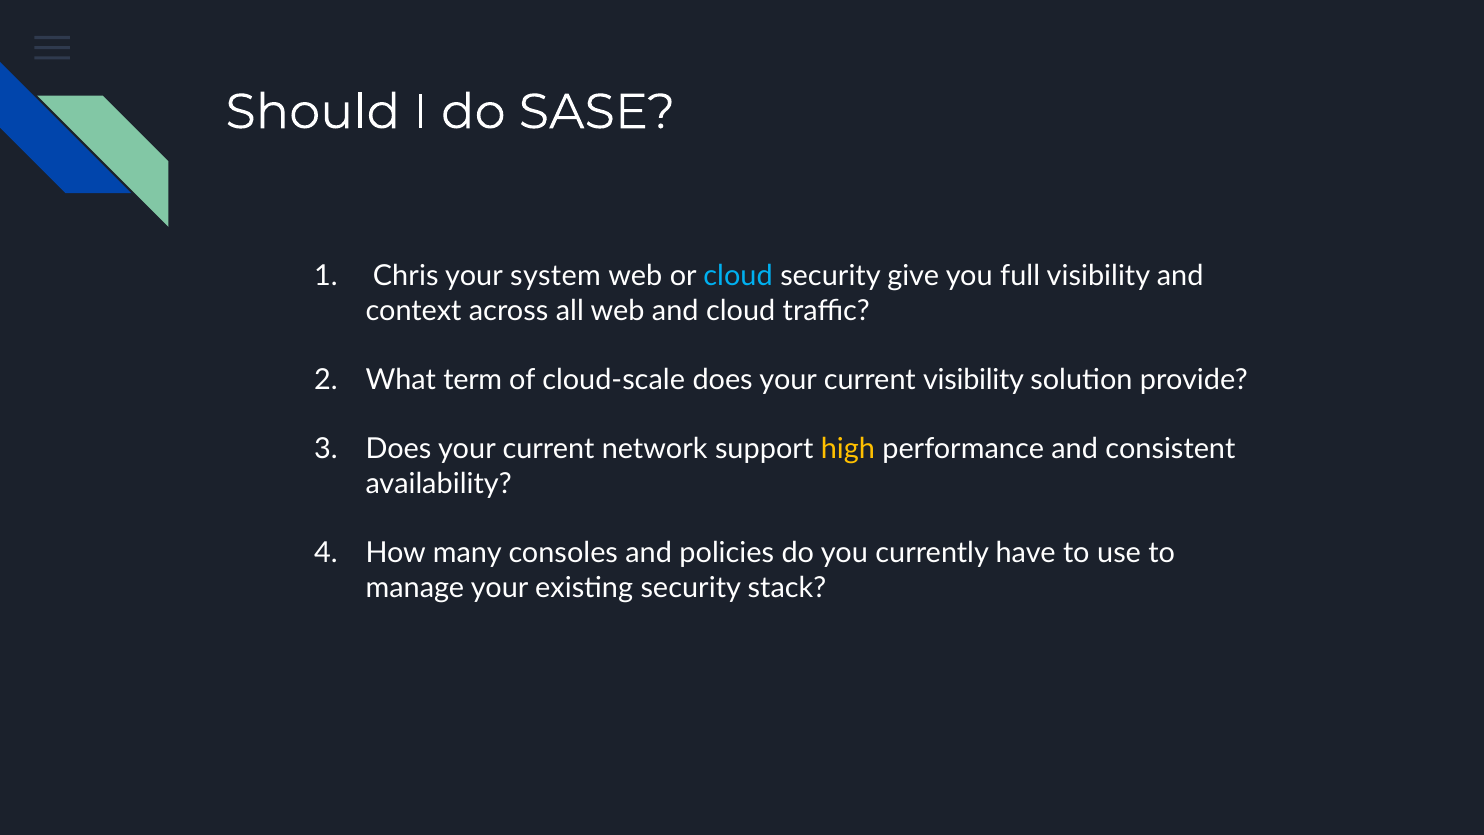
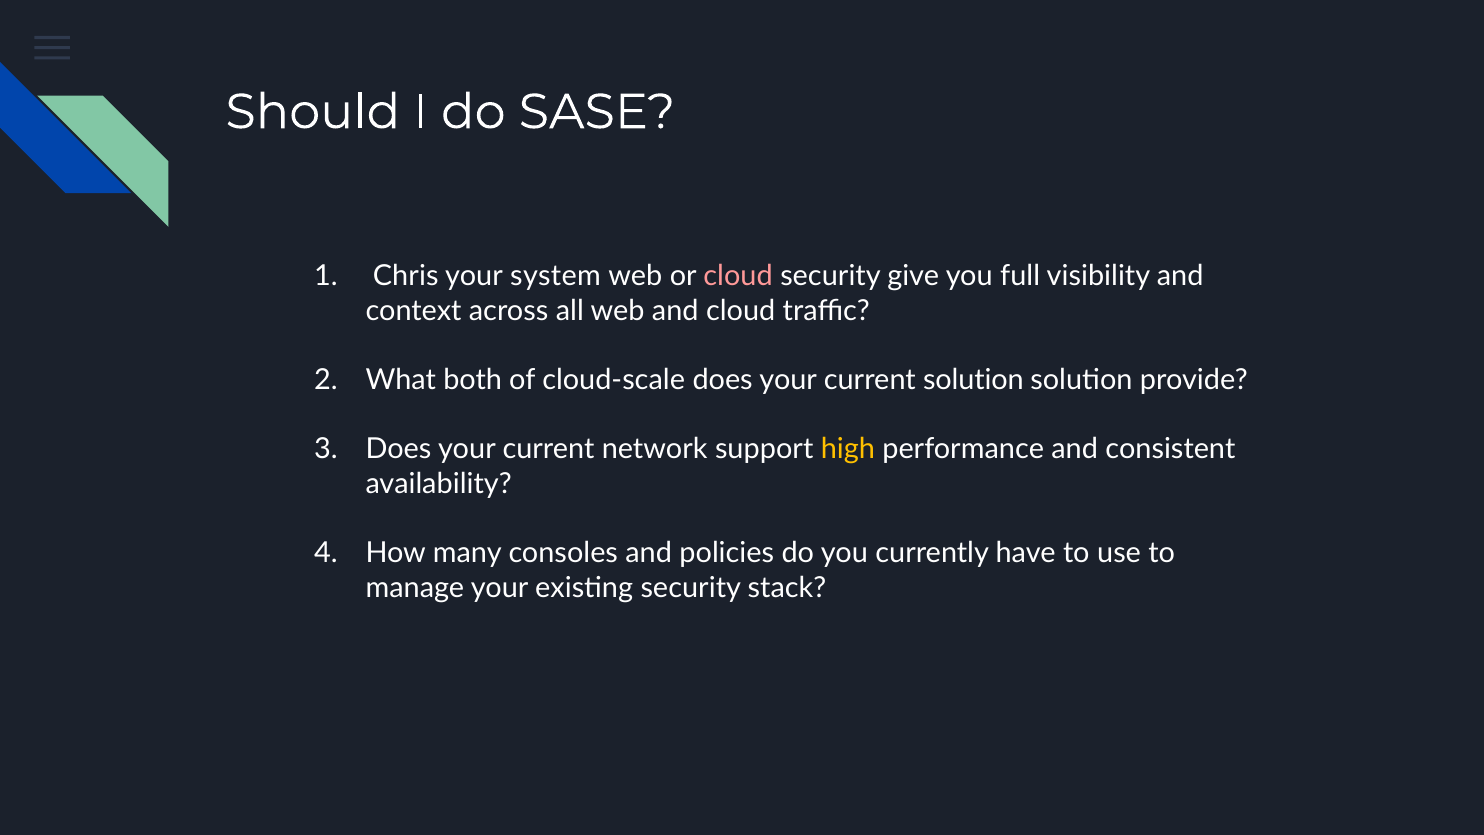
cloud at (738, 276) colour: light blue -> pink
term: term -> both
current visibility: visibility -> solution
